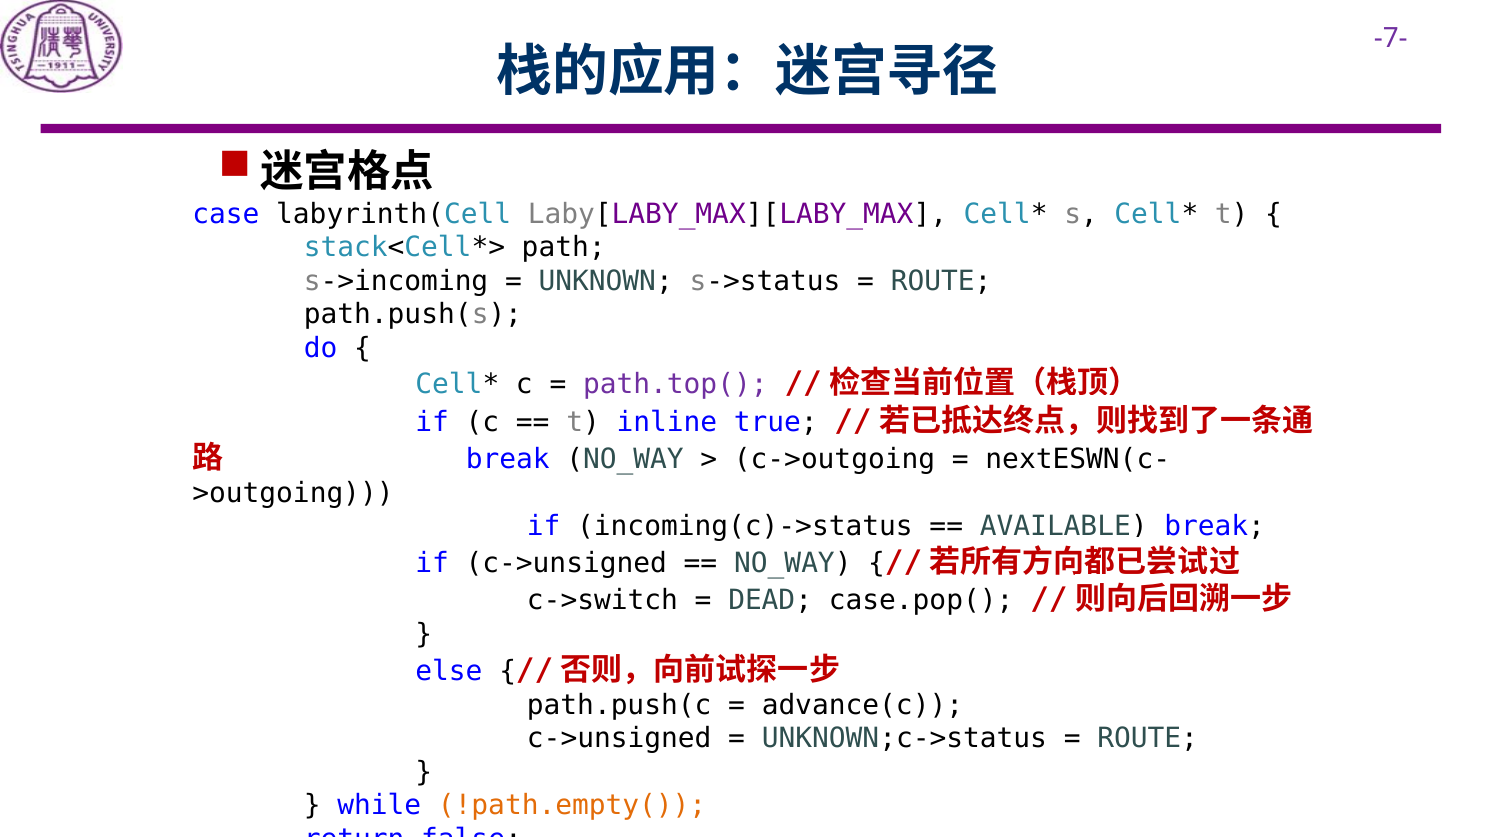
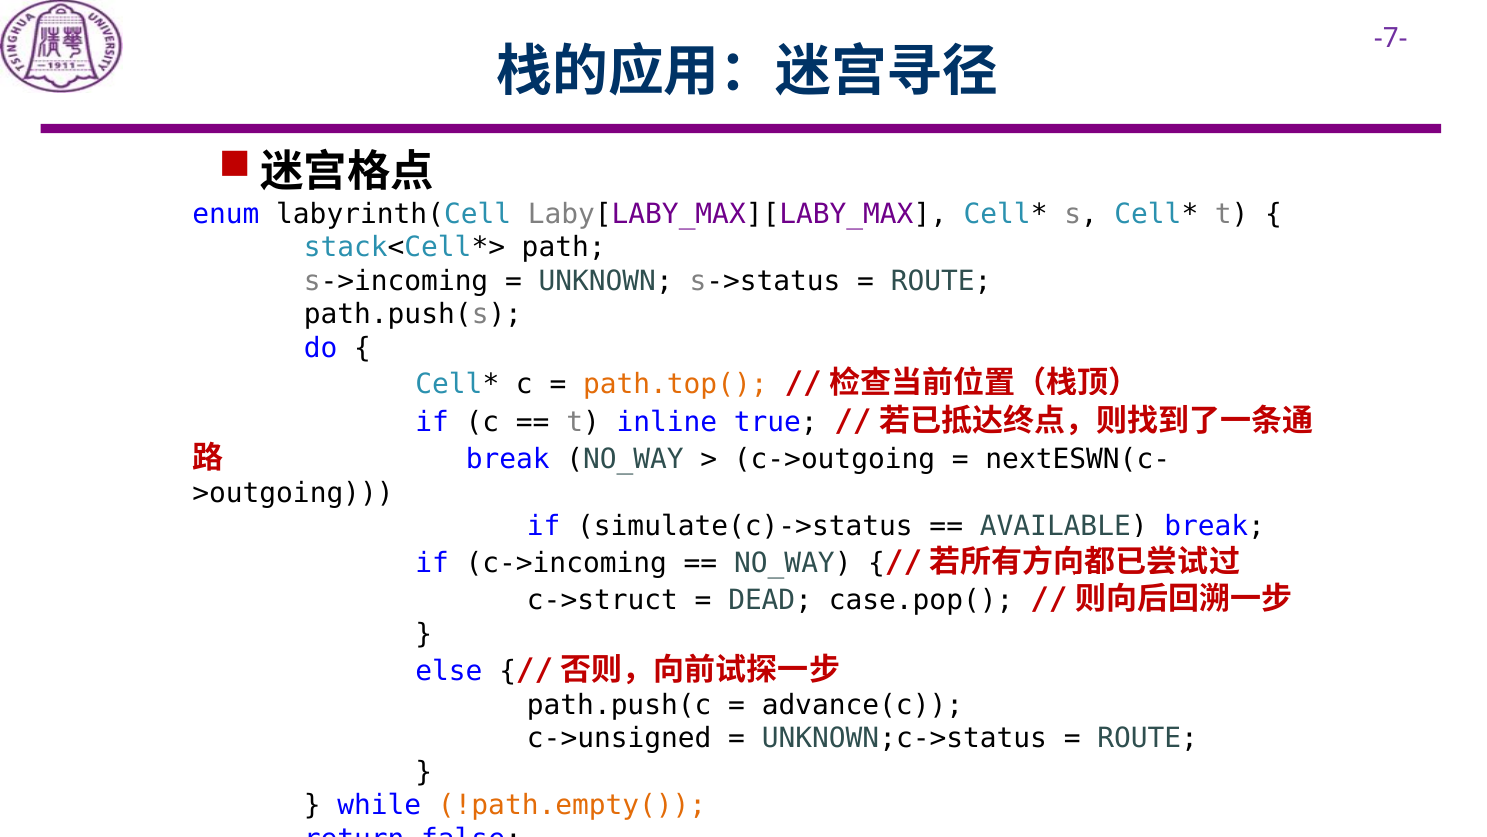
case: case -> enum
path.top( colour: purple -> orange
incoming(c)->status: incoming(c)->status -> simulate(c)->status
if c->unsigned: c->unsigned -> c->incoming
c->switch: c->switch -> c->struct
